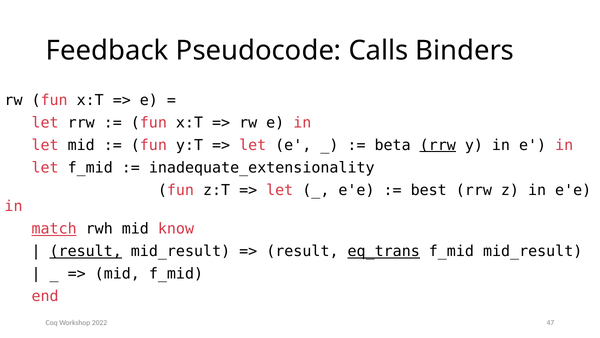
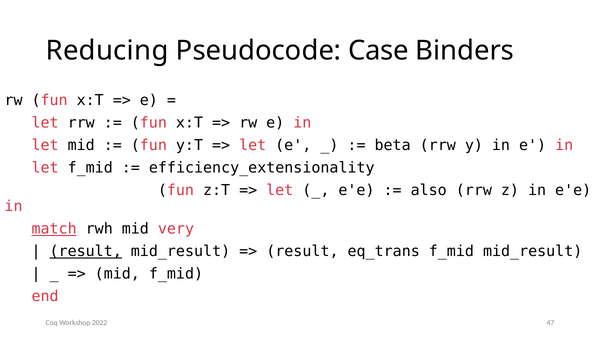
Feedback: Feedback -> Reducing
Calls: Calls -> Case
rrw at (438, 145) underline: present -> none
inadequate_extensionality: inadequate_extensionality -> efficiency_extensionality
best: best -> also
know: know -> very
eq_trans underline: present -> none
